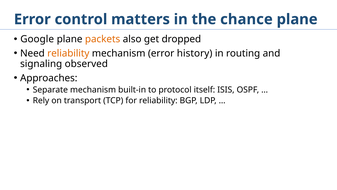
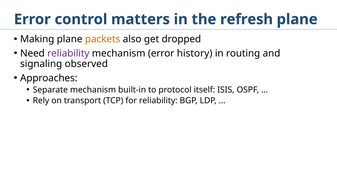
chance: chance -> refresh
Google: Google -> Making
reliability at (68, 53) colour: orange -> purple
